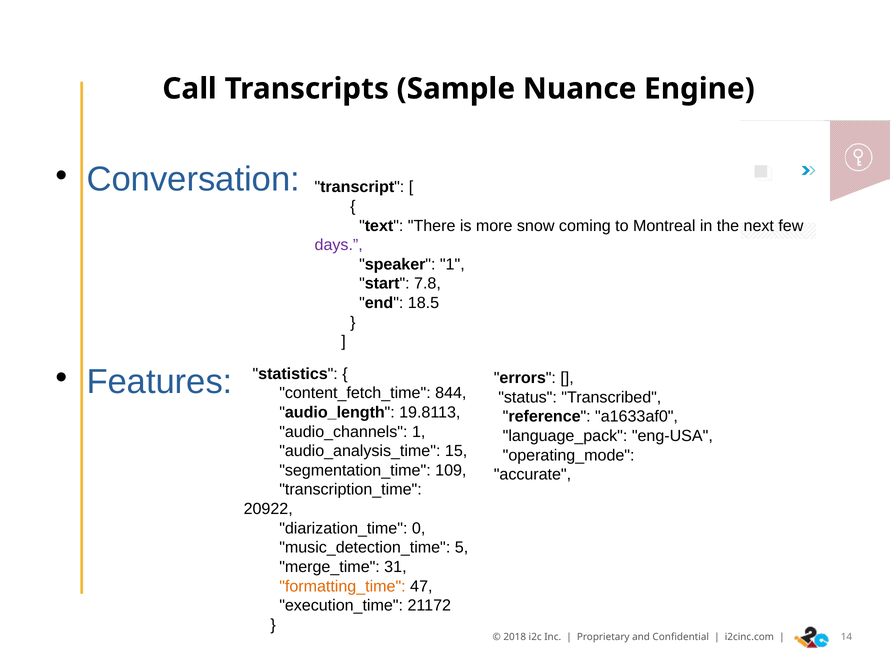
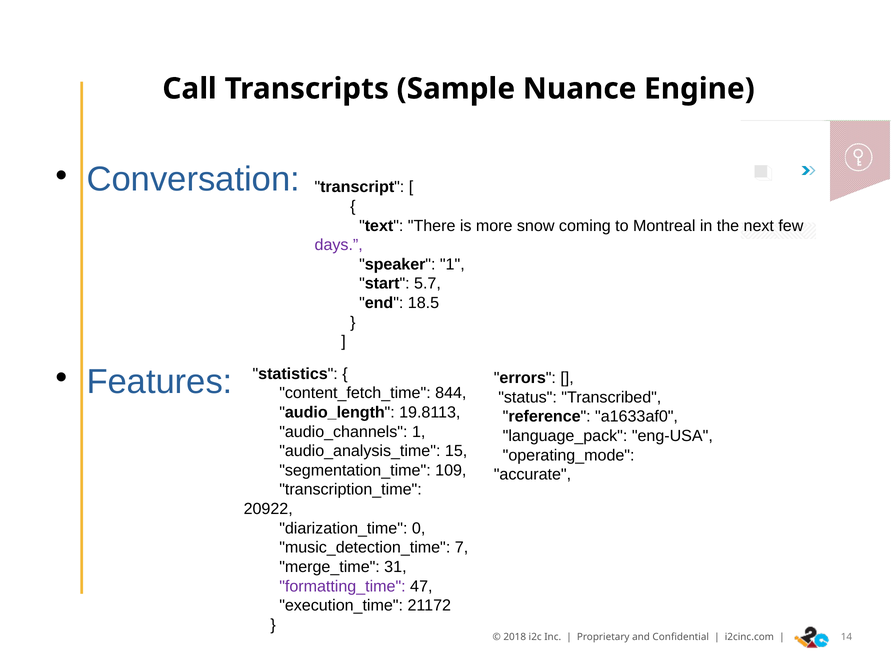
7.8: 7.8 -> 5.7
5: 5 -> 7
formatting_time colour: orange -> purple
